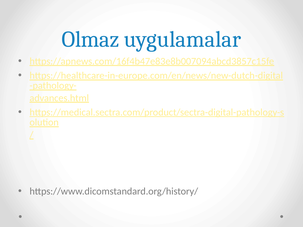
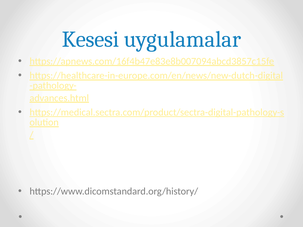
Olmaz: Olmaz -> Kesesi
